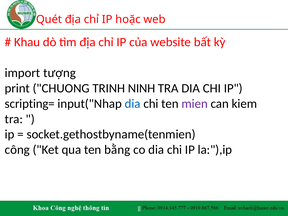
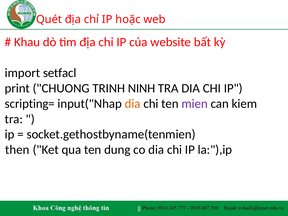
tượng: tượng -> setfacl
dia at (133, 104) colour: blue -> orange
công: công -> then
bằng: bằng -> dung
